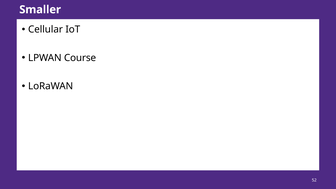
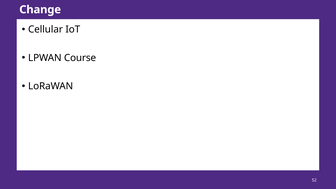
Smaller: Smaller -> Change
